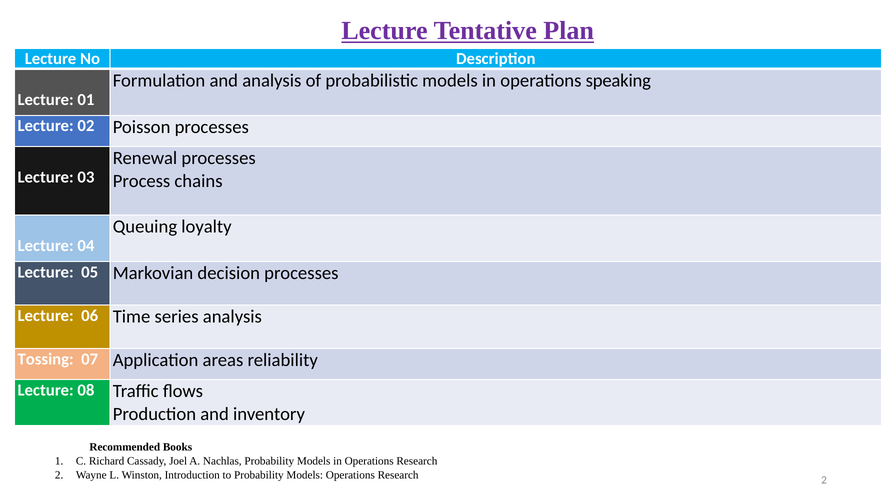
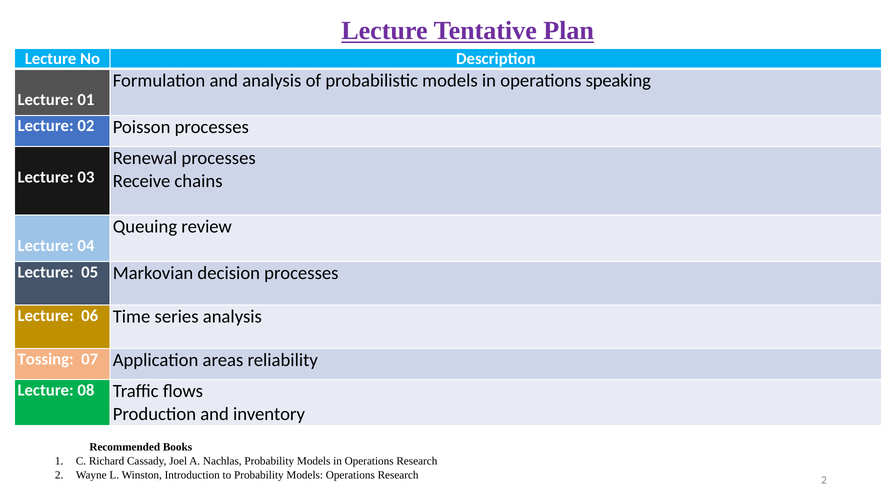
Process: Process -> Receive
loyalty: loyalty -> review
